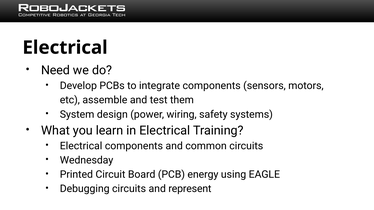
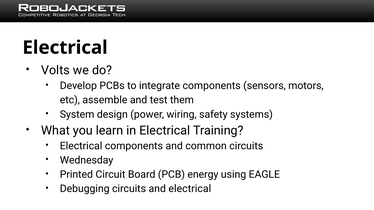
Need: Need -> Volts
and represent: represent -> electrical
